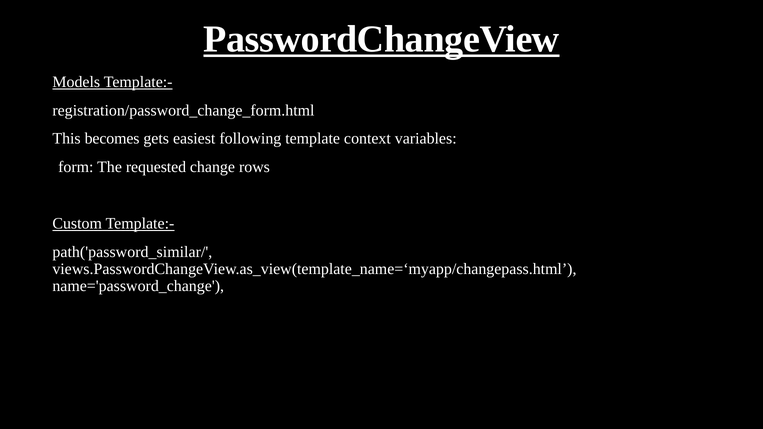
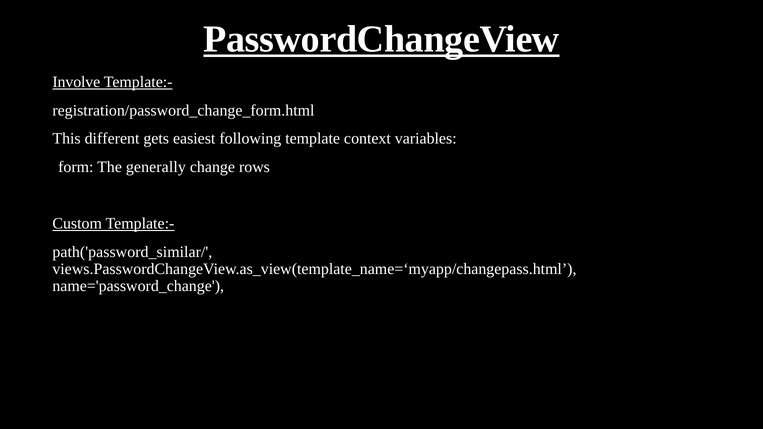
Models: Models -> Involve
becomes: becomes -> different
requested: requested -> generally
